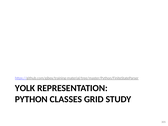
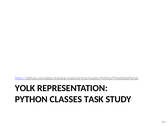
GRID: GRID -> TASK
